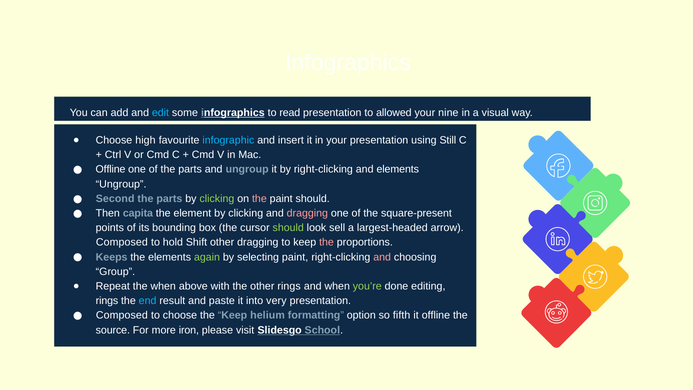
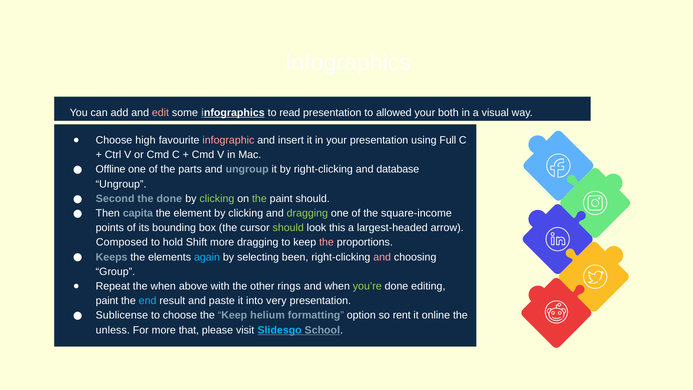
edit colour: light blue -> pink
nine: nine -> both
infographic colour: light blue -> pink
Still: Still -> Full
and elements: elements -> database
parts at (169, 199): parts -> done
the at (259, 199) colour: pink -> light green
dragging at (307, 213) colour: pink -> light green
square-present: square-present -> square-income
sell: sell -> this
Shift other: other -> more
again colour: light green -> light blue
selecting paint: paint -> been
rings at (107, 301): rings -> paint
Composed at (122, 315): Composed -> Sublicense
fifth: fifth -> rent
it offline: offline -> online
source: source -> unless
iron: iron -> that
Slidesgo colour: white -> light blue
